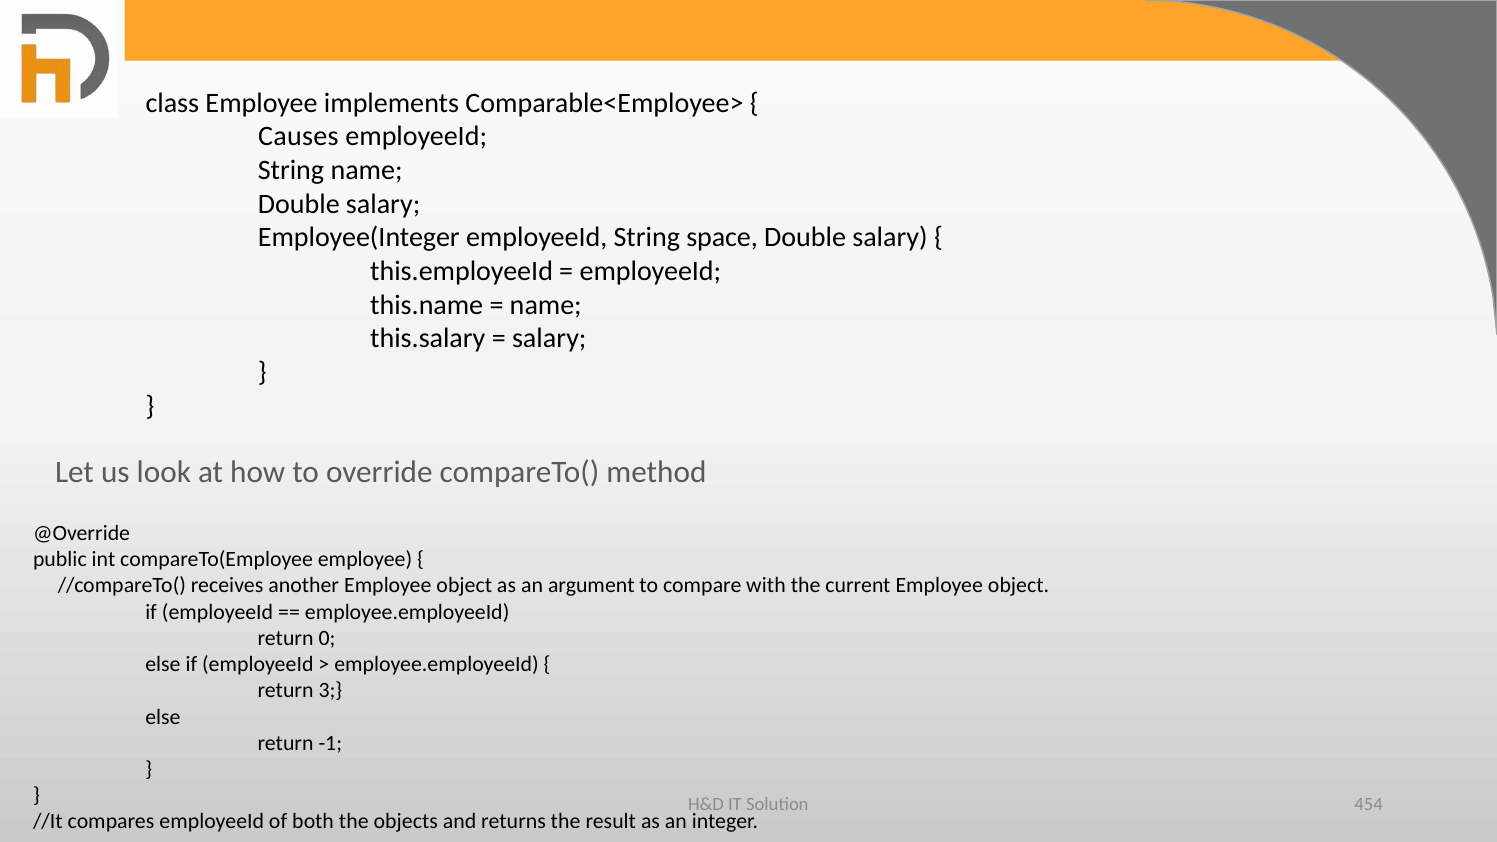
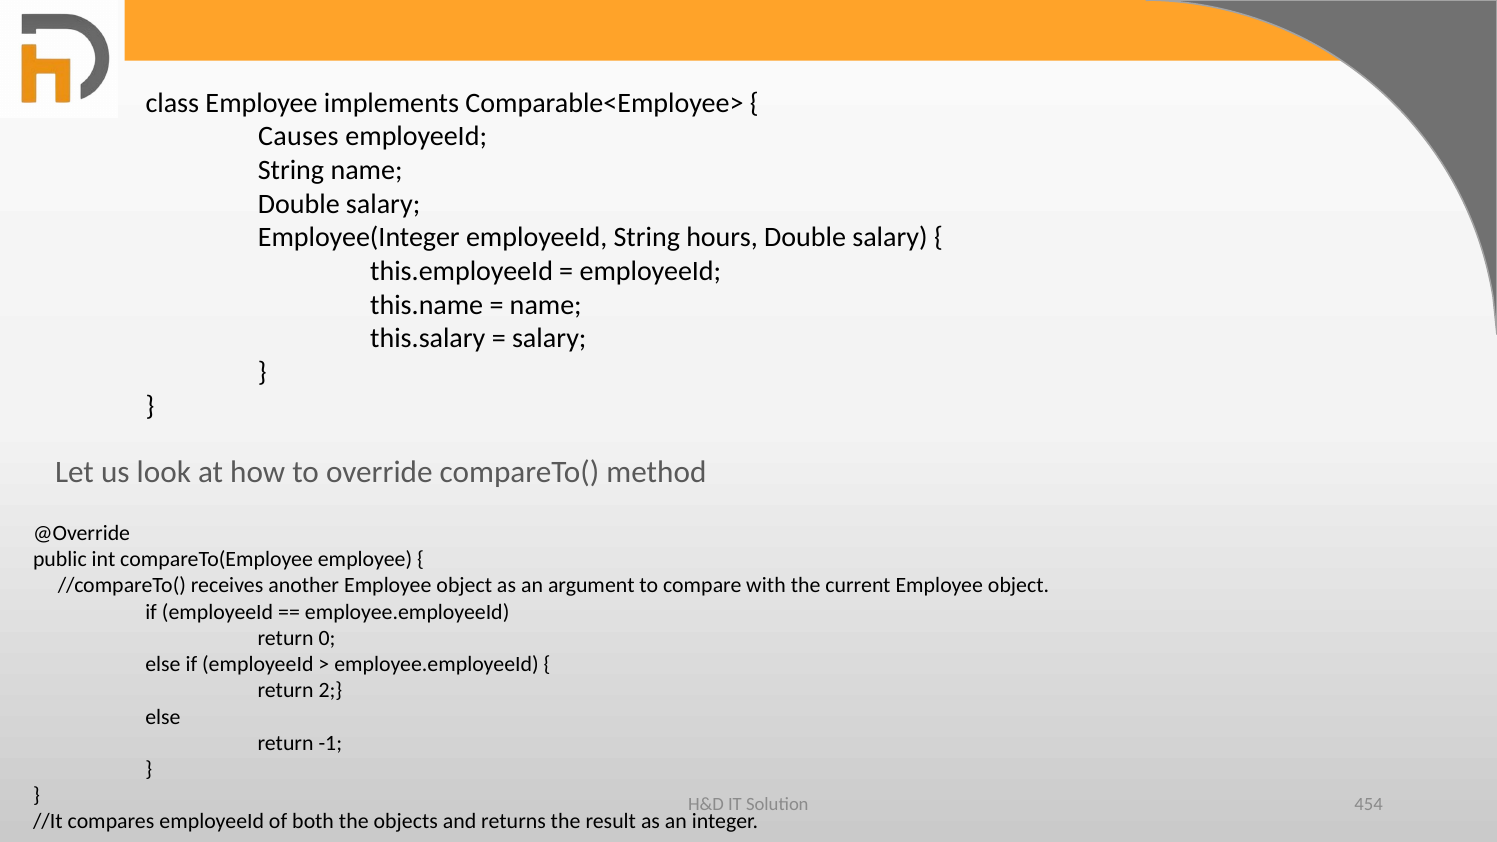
space: space -> hours
3: 3 -> 2
